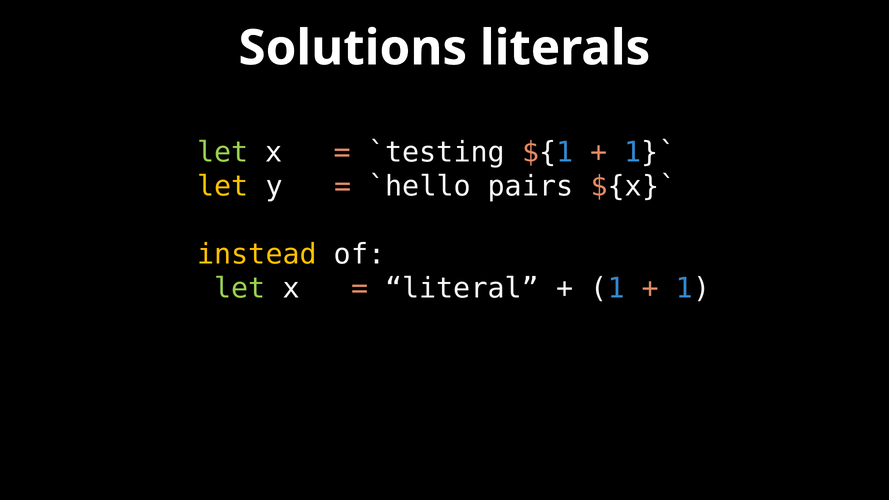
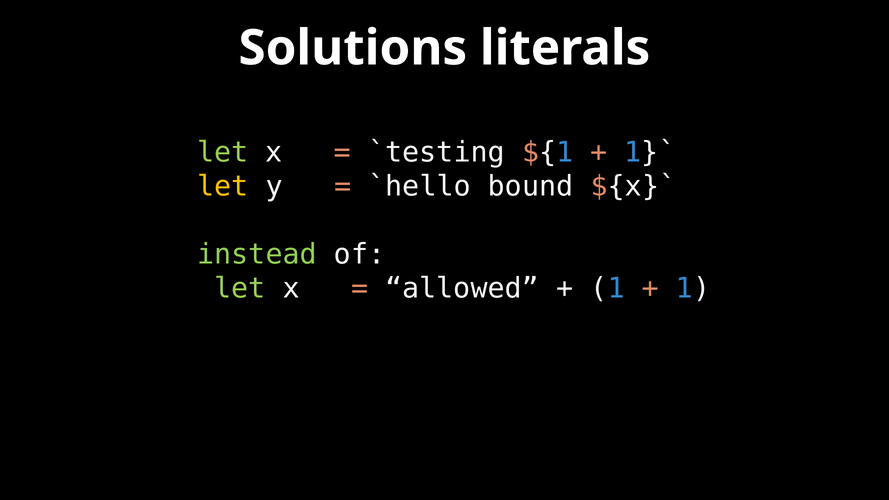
pairs: pairs -> bound
instead colour: yellow -> light green
literal: literal -> allowed
